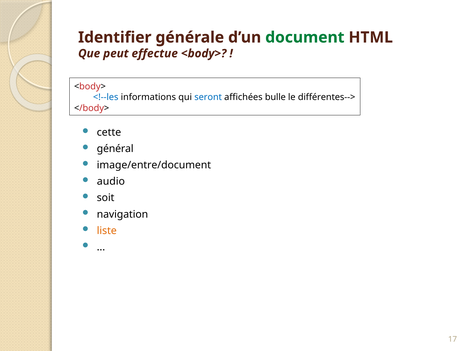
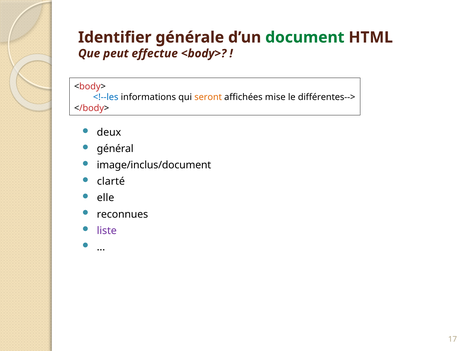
seront colour: blue -> orange
bulle: bulle -> mise
cette: cette -> deux
image/entre/document: image/entre/document -> image/inclus/document
audio: audio -> clarté
soit: soit -> elle
navigation: navigation -> reconnues
liste colour: orange -> purple
